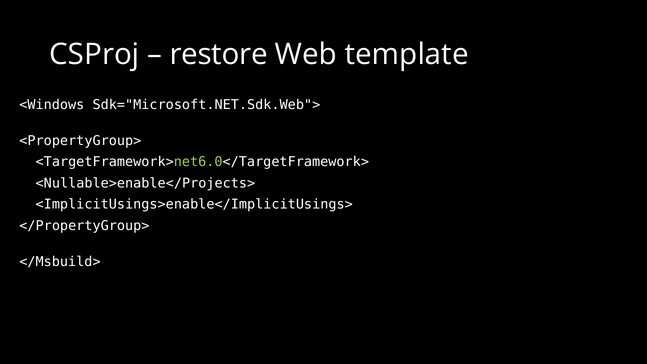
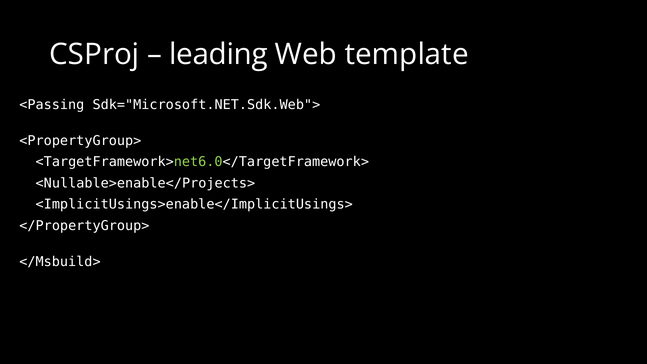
restore: restore -> leading
<Windows: <Windows -> <Passing
